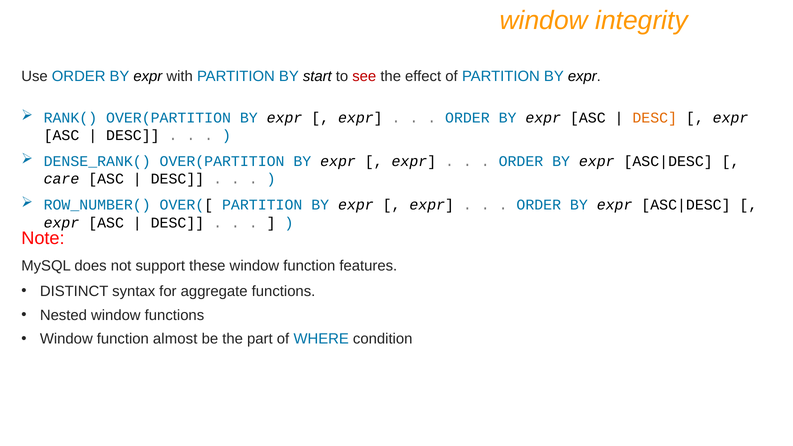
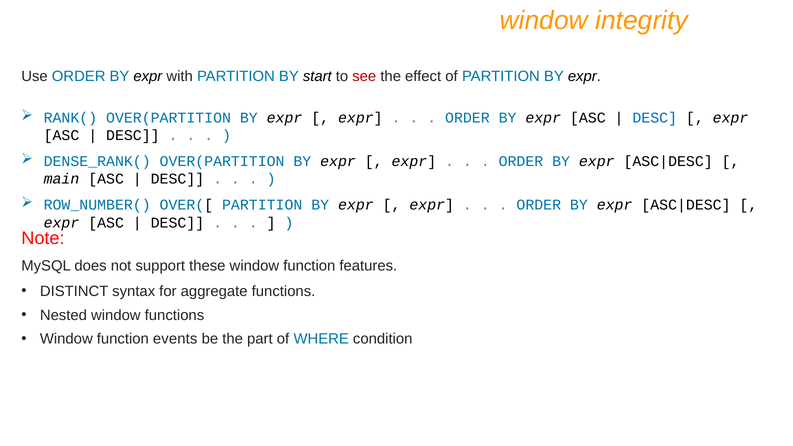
DESC at (655, 118) colour: orange -> blue
care: care -> main
almost: almost -> events
